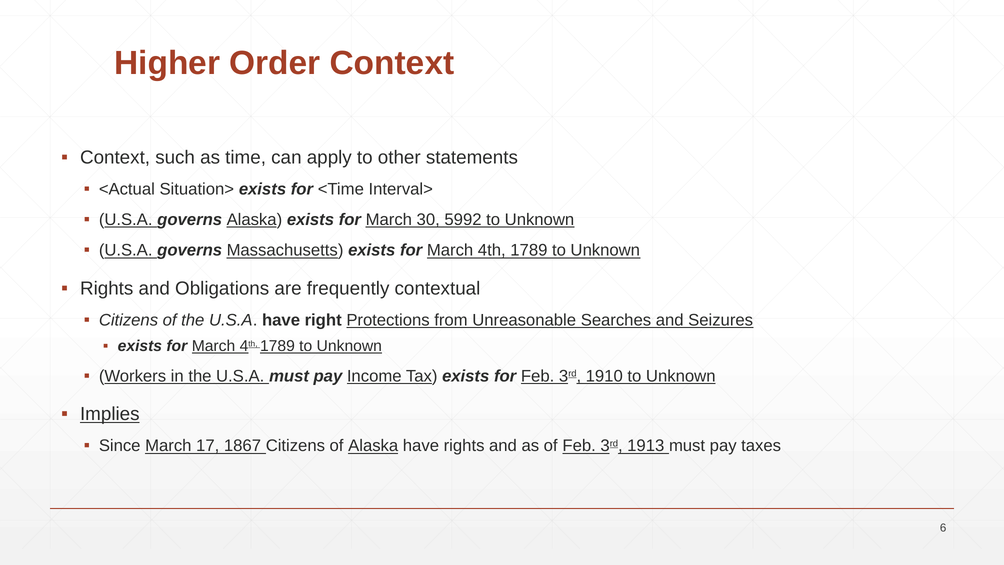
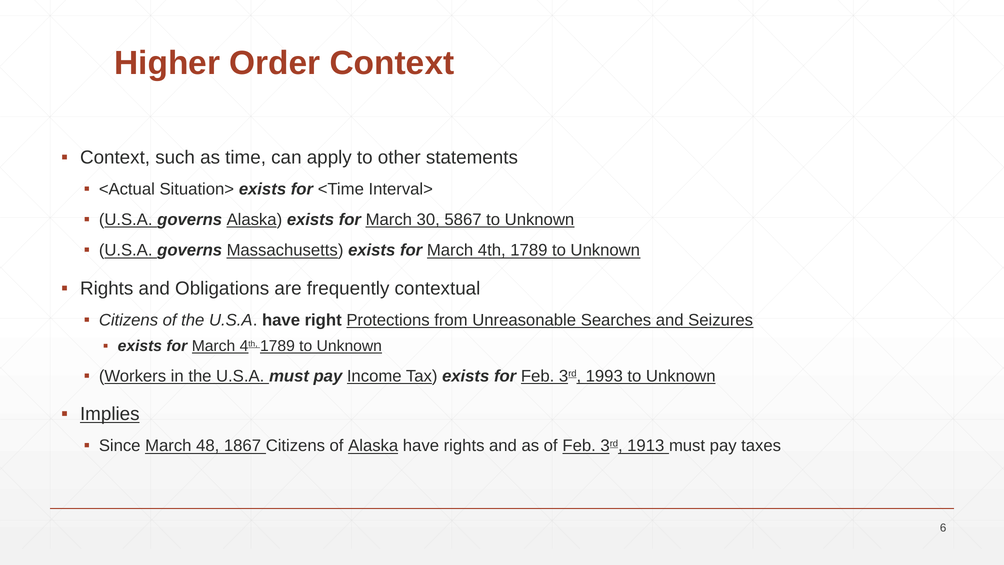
5992: 5992 -> 5867
1910: 1910 -> 1993
17: 17 -> 48
